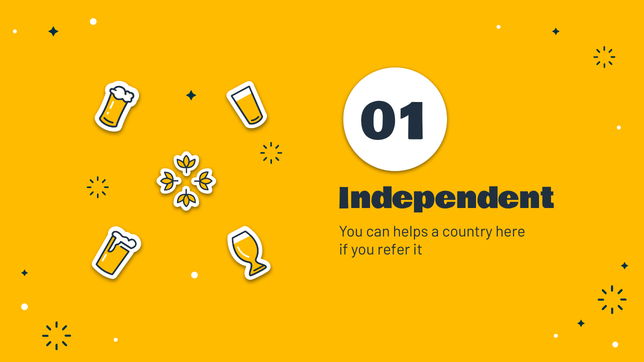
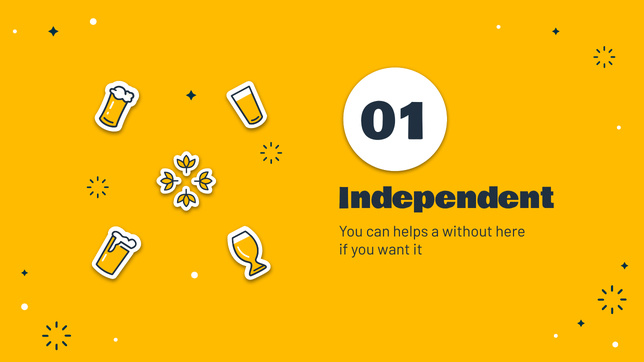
country: country -> without
refer: refer -> want
